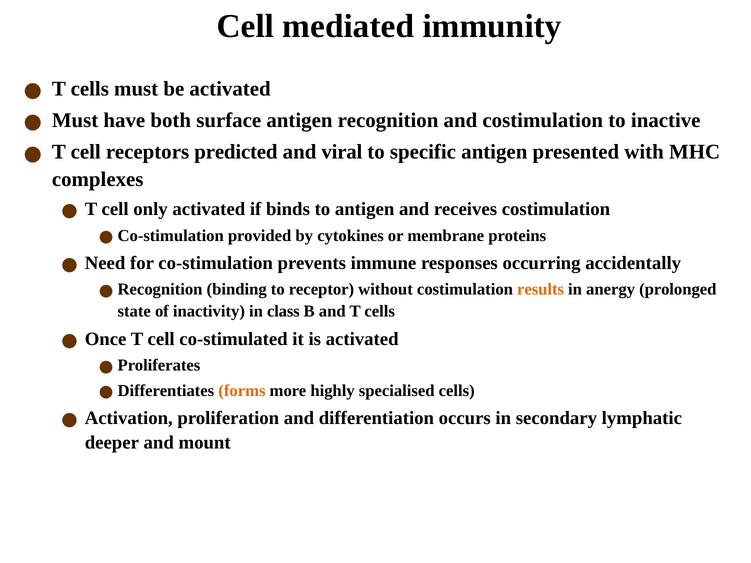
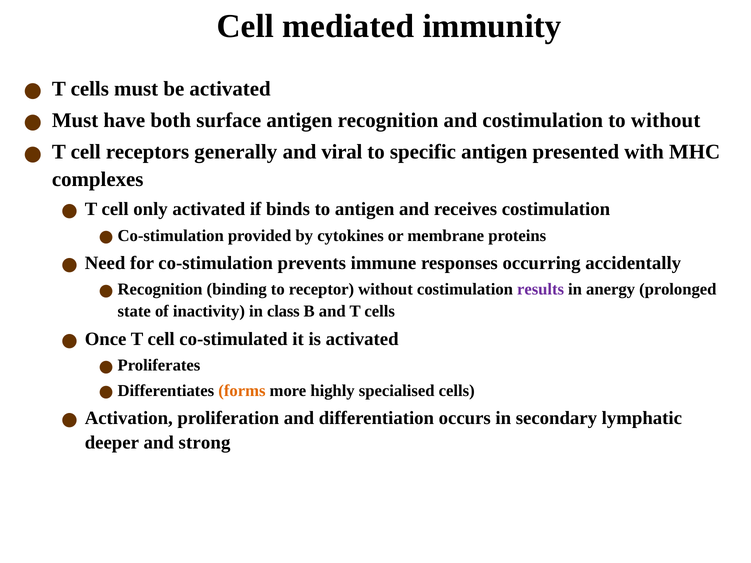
to inactive: inactive -> without
predicted: predicted -> generally
results colour: orange -> purple
mount: mount -> strong
